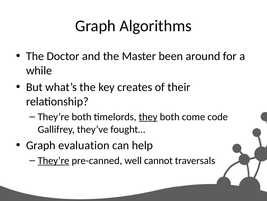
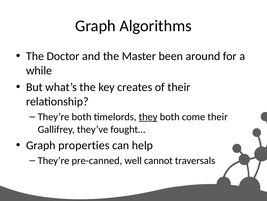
come code: code -> their
evaluation: evaluation -> properties
They’re at (54, 160) underline: present -> none
